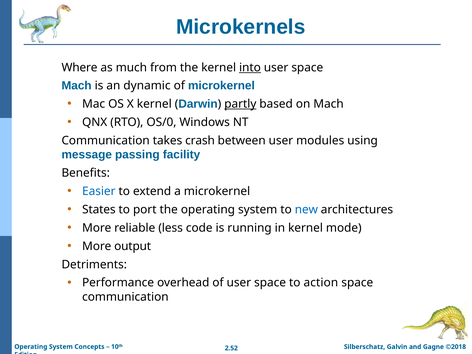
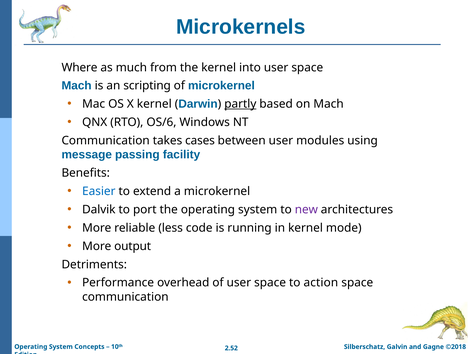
into underline: present -> none
dynamic: dynamic -> scripting
OS/0: OS/0 -> OS/6
crash: crash -> cases
States: States -> Dalvik
new colour: blue -> purple
